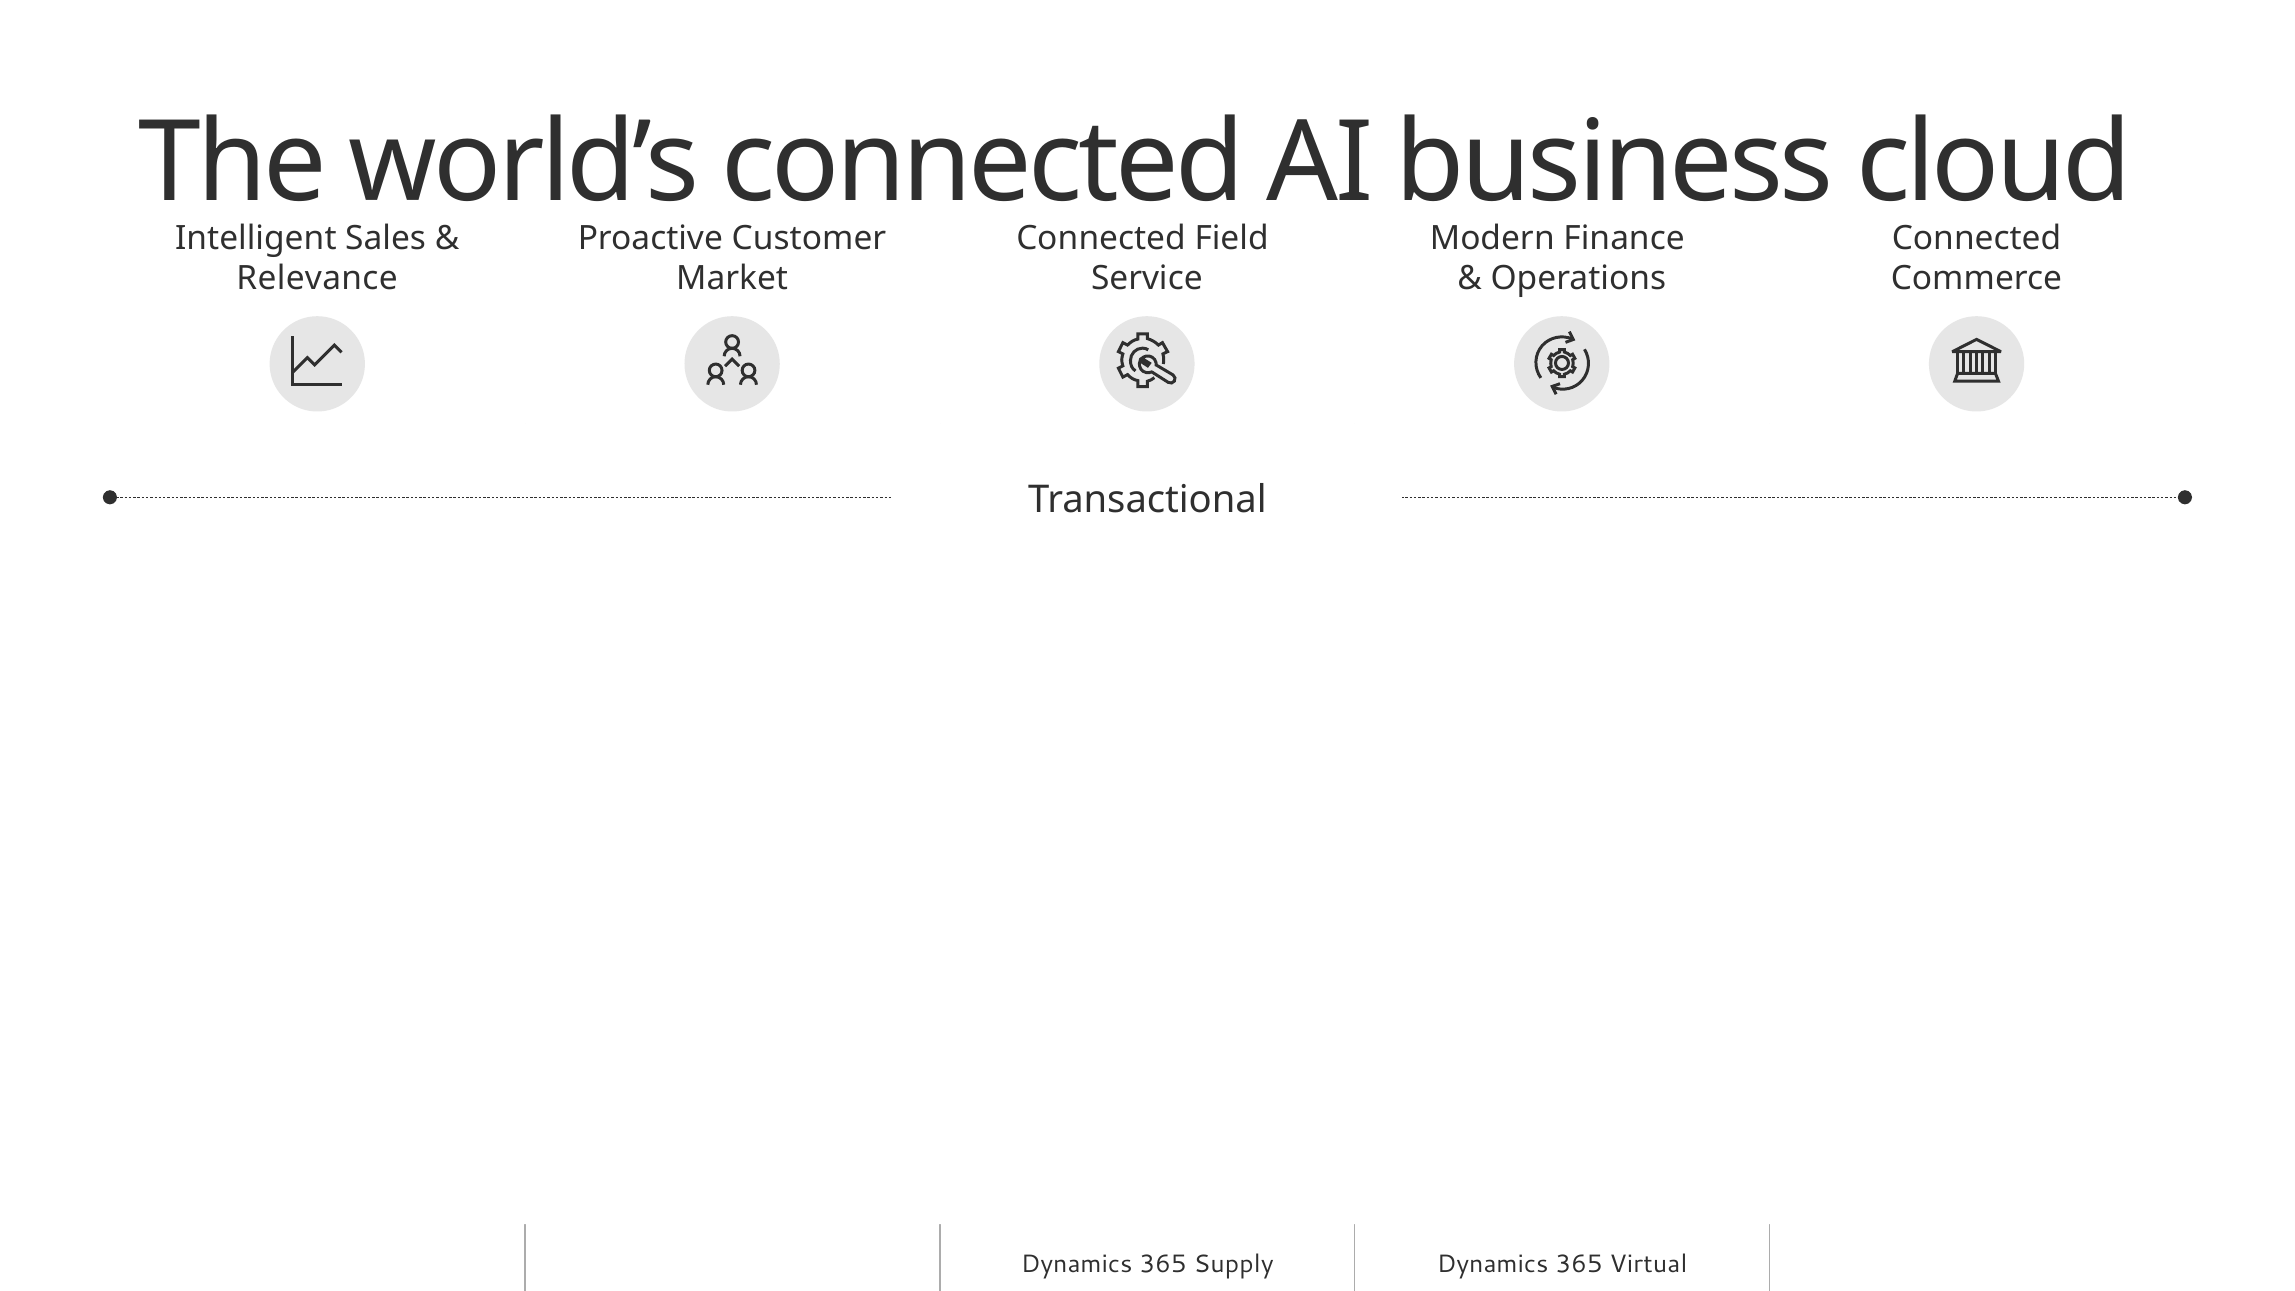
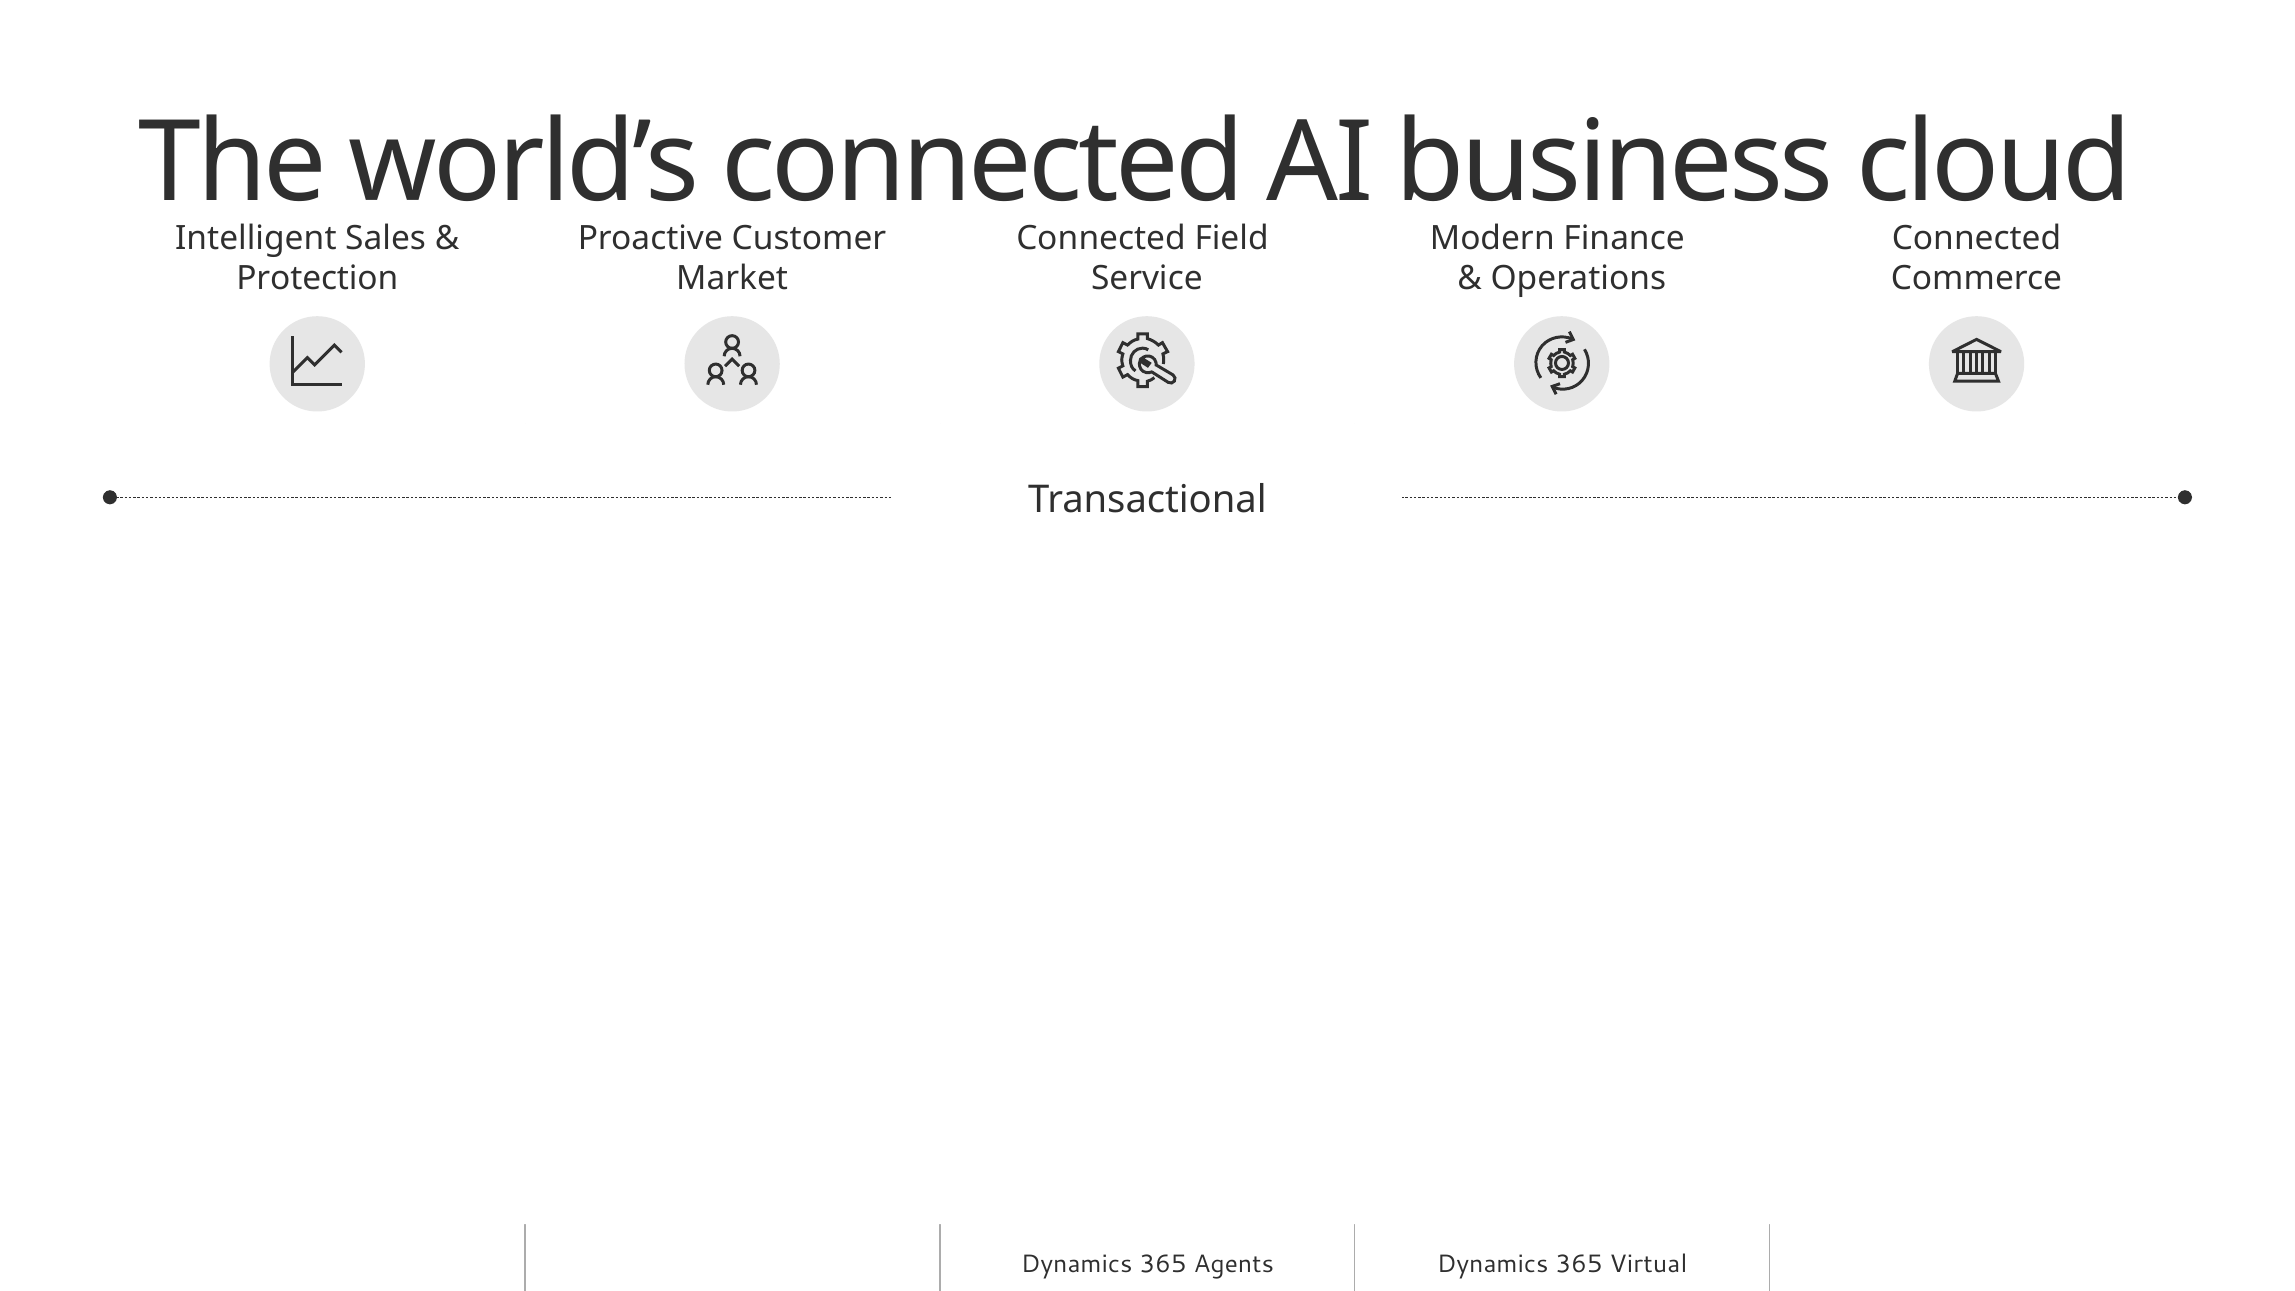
Relevance at (317, 278): Relevance -> Protection
Supply at (1234, 1264): Supply -> Agents
